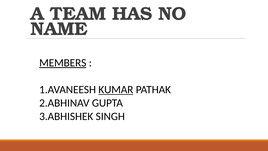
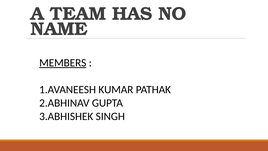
KUMAR underline: present -> none
